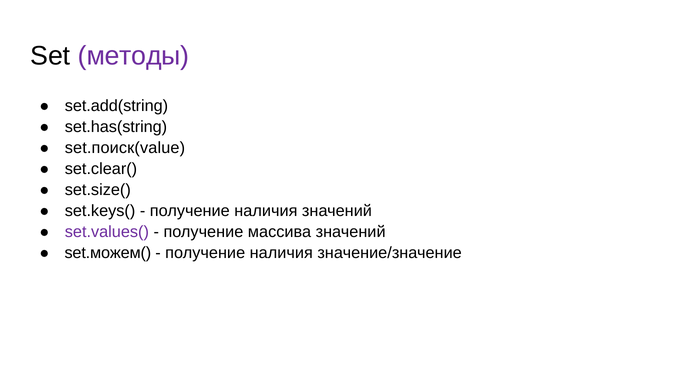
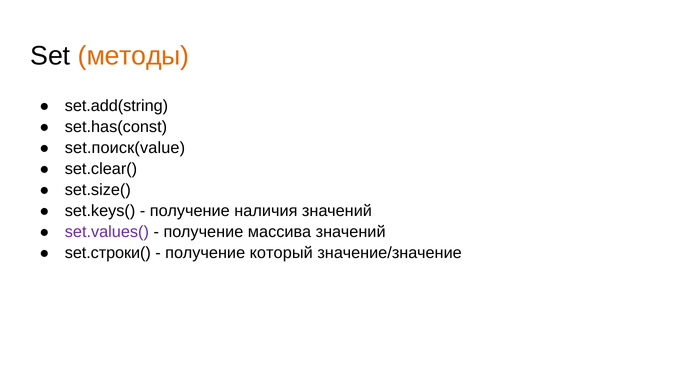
методы colour: purple -> orange
set.has(string: set.has(string -> set.has(const
set.можем(: set.можем( -> set.строки(
наличия at (281, 253): наличия -> который
